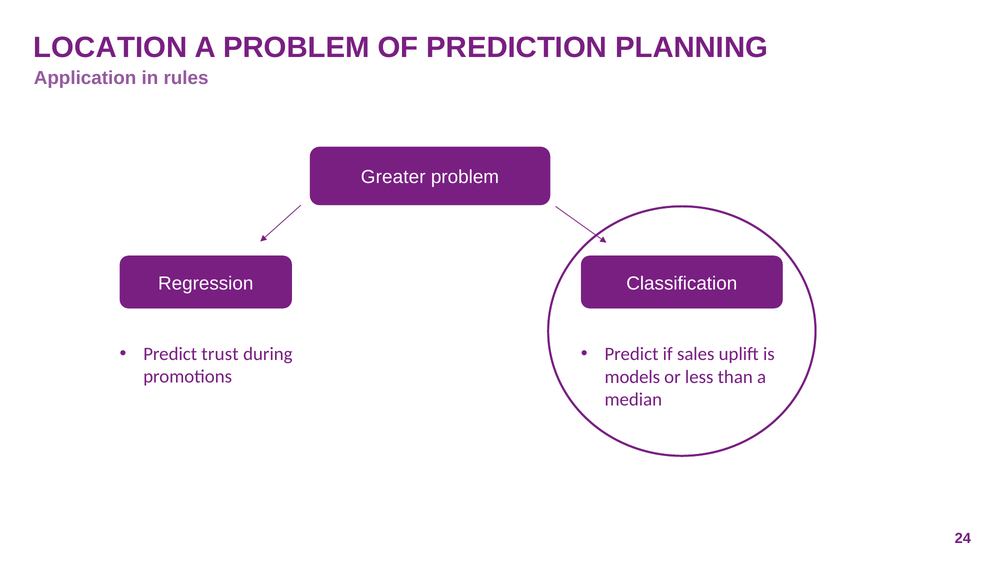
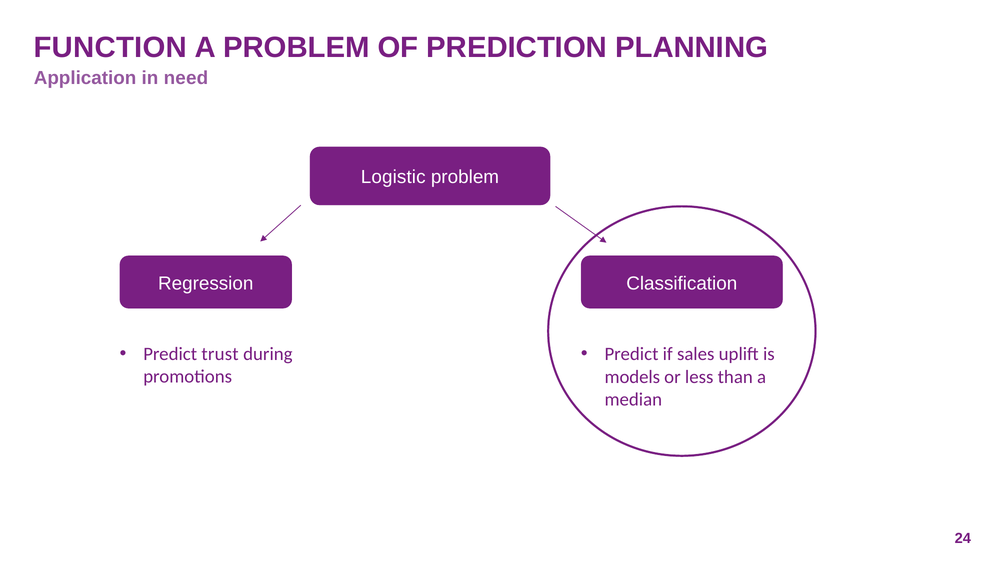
LOCATION: LOCATION -> FUNCTION
rules: rules -> need
Greater: Greater -> Logistic
